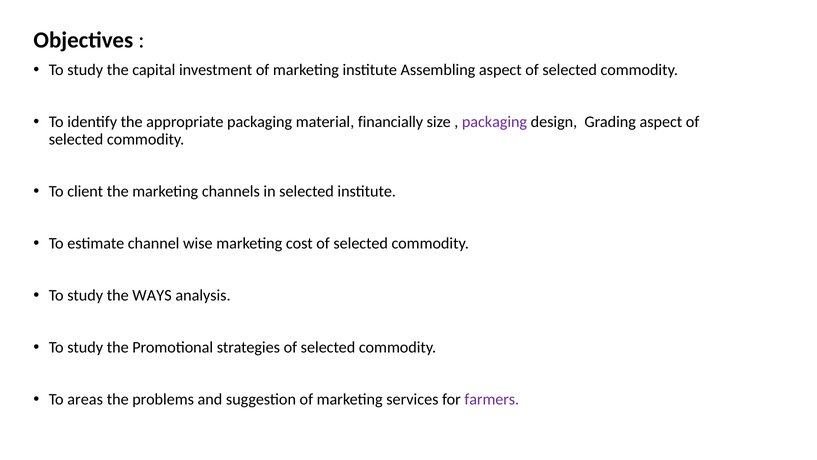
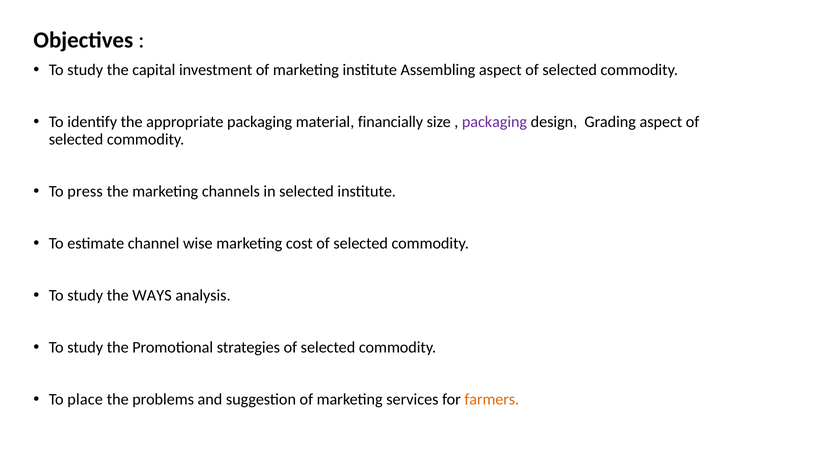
client: client -> press
areas: areas -> place
farmers colour: purple -> orange
